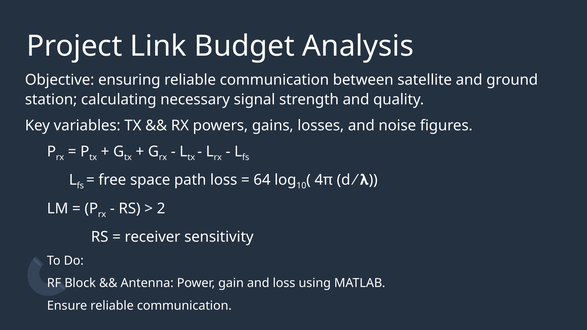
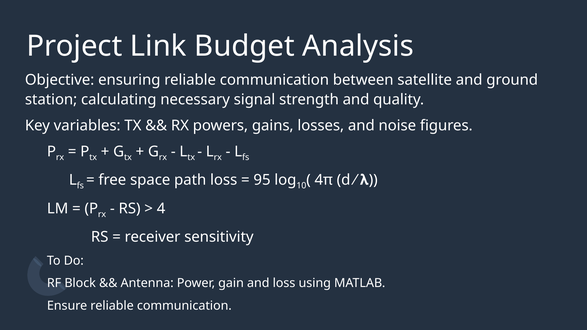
64: 64 -> 95
2: 2 -> 4
